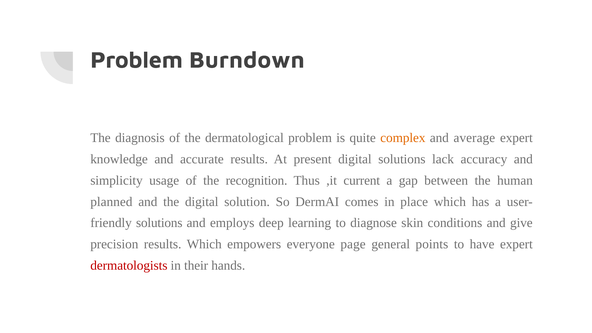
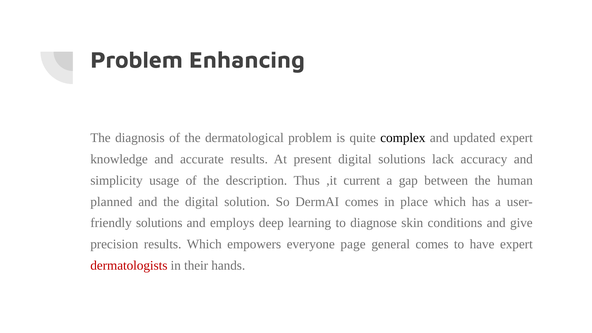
Burndown: Burndown -> Enhancing
complex colour: orange -> black
average: average -> updated
recognition: recognition -> description
general points: points -> comes
